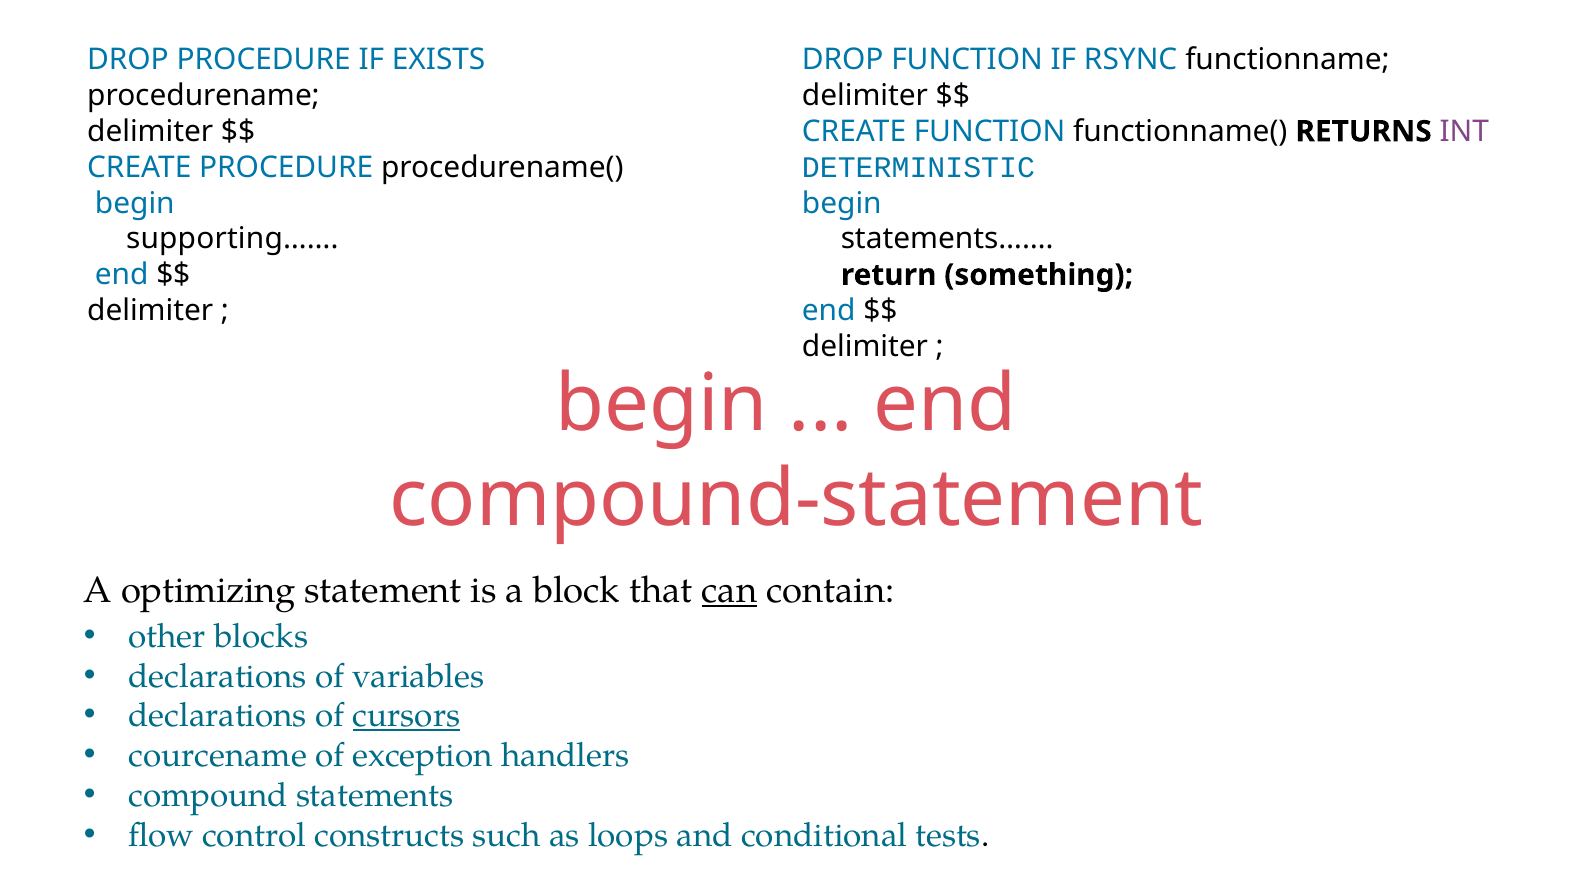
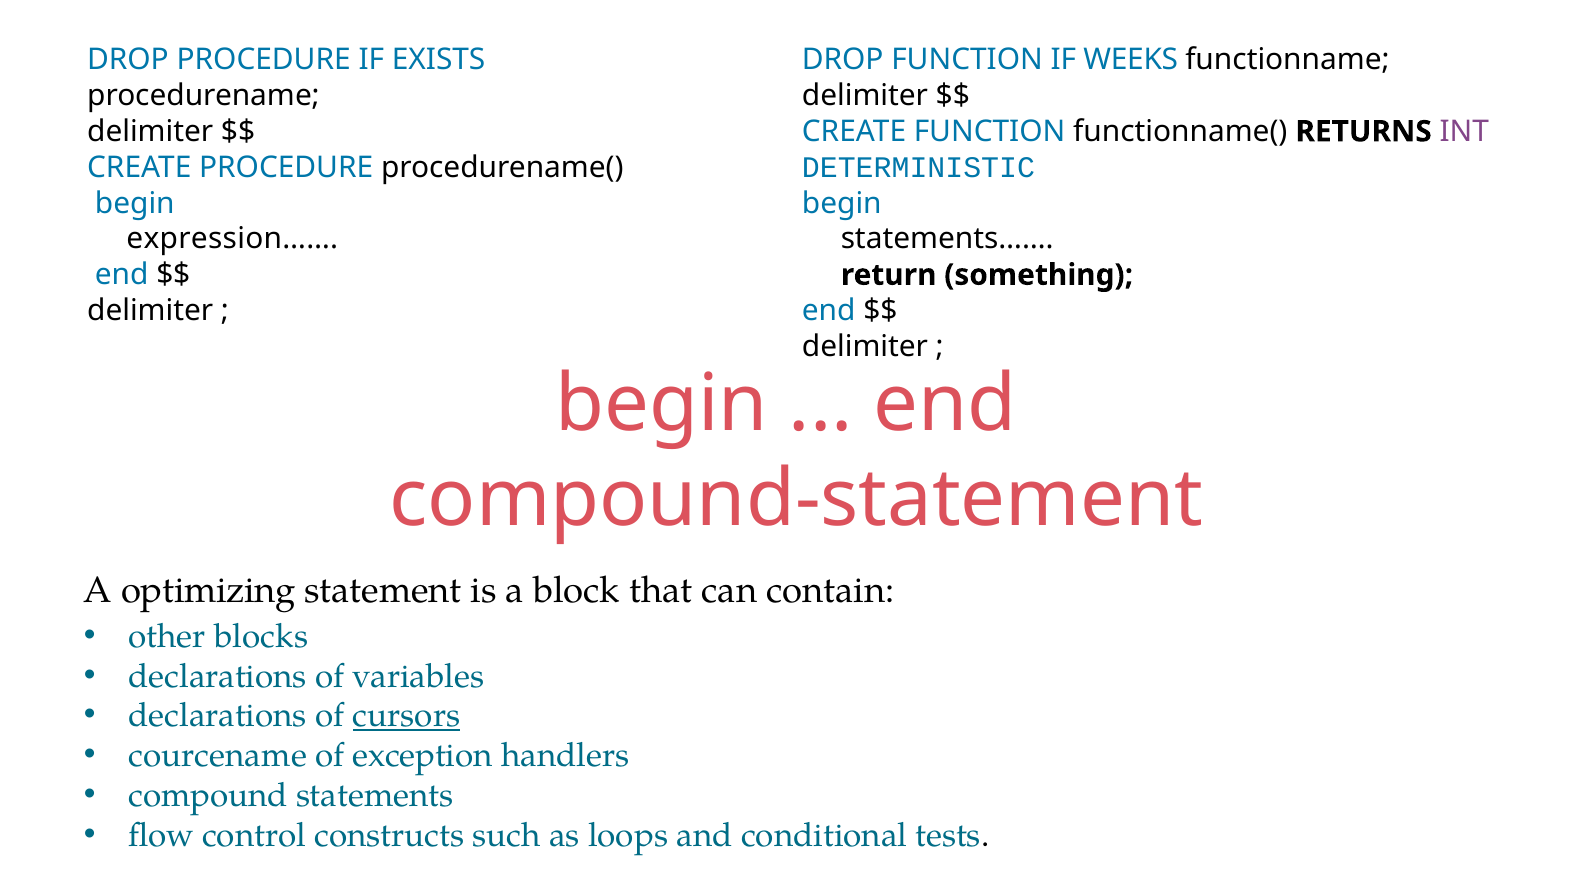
RSYNC: RSYNC -> WEEKS
supporting……: supporting…… -> expression……
can underline: present -> none
